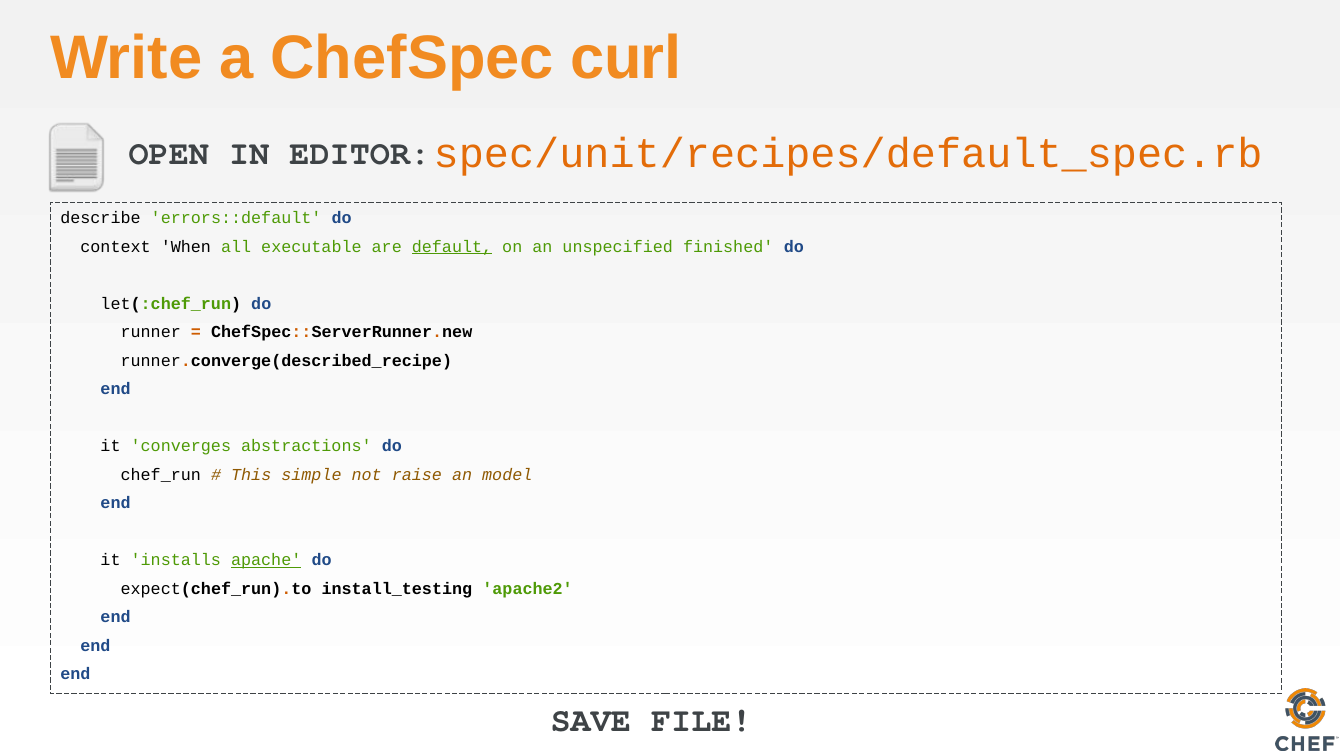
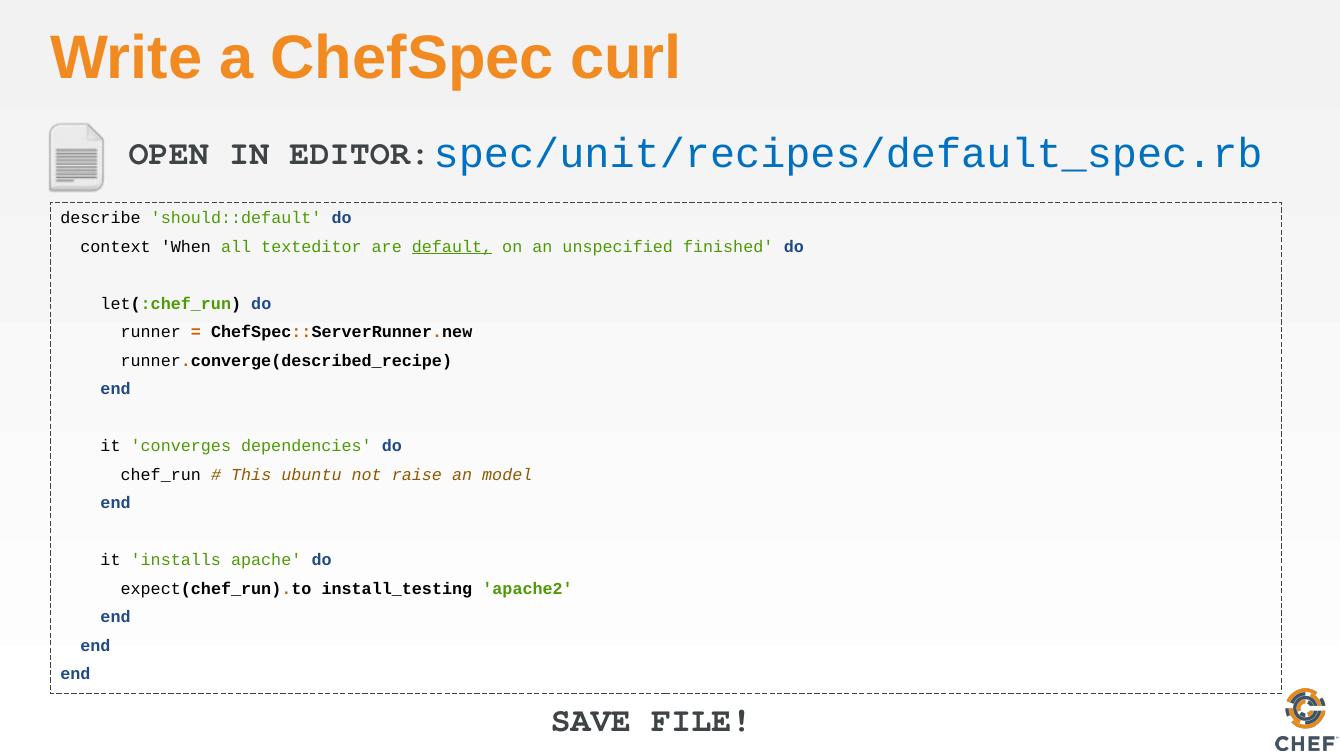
spec/unit/recipes/default_spec.rb colour: orange -> blue
errors::default: errors::default -> should::default
executable: executable -> texteditor
abstractions: abstractions -> dependencies
simple: simple -> ubuntu
apache underline: present -> none
